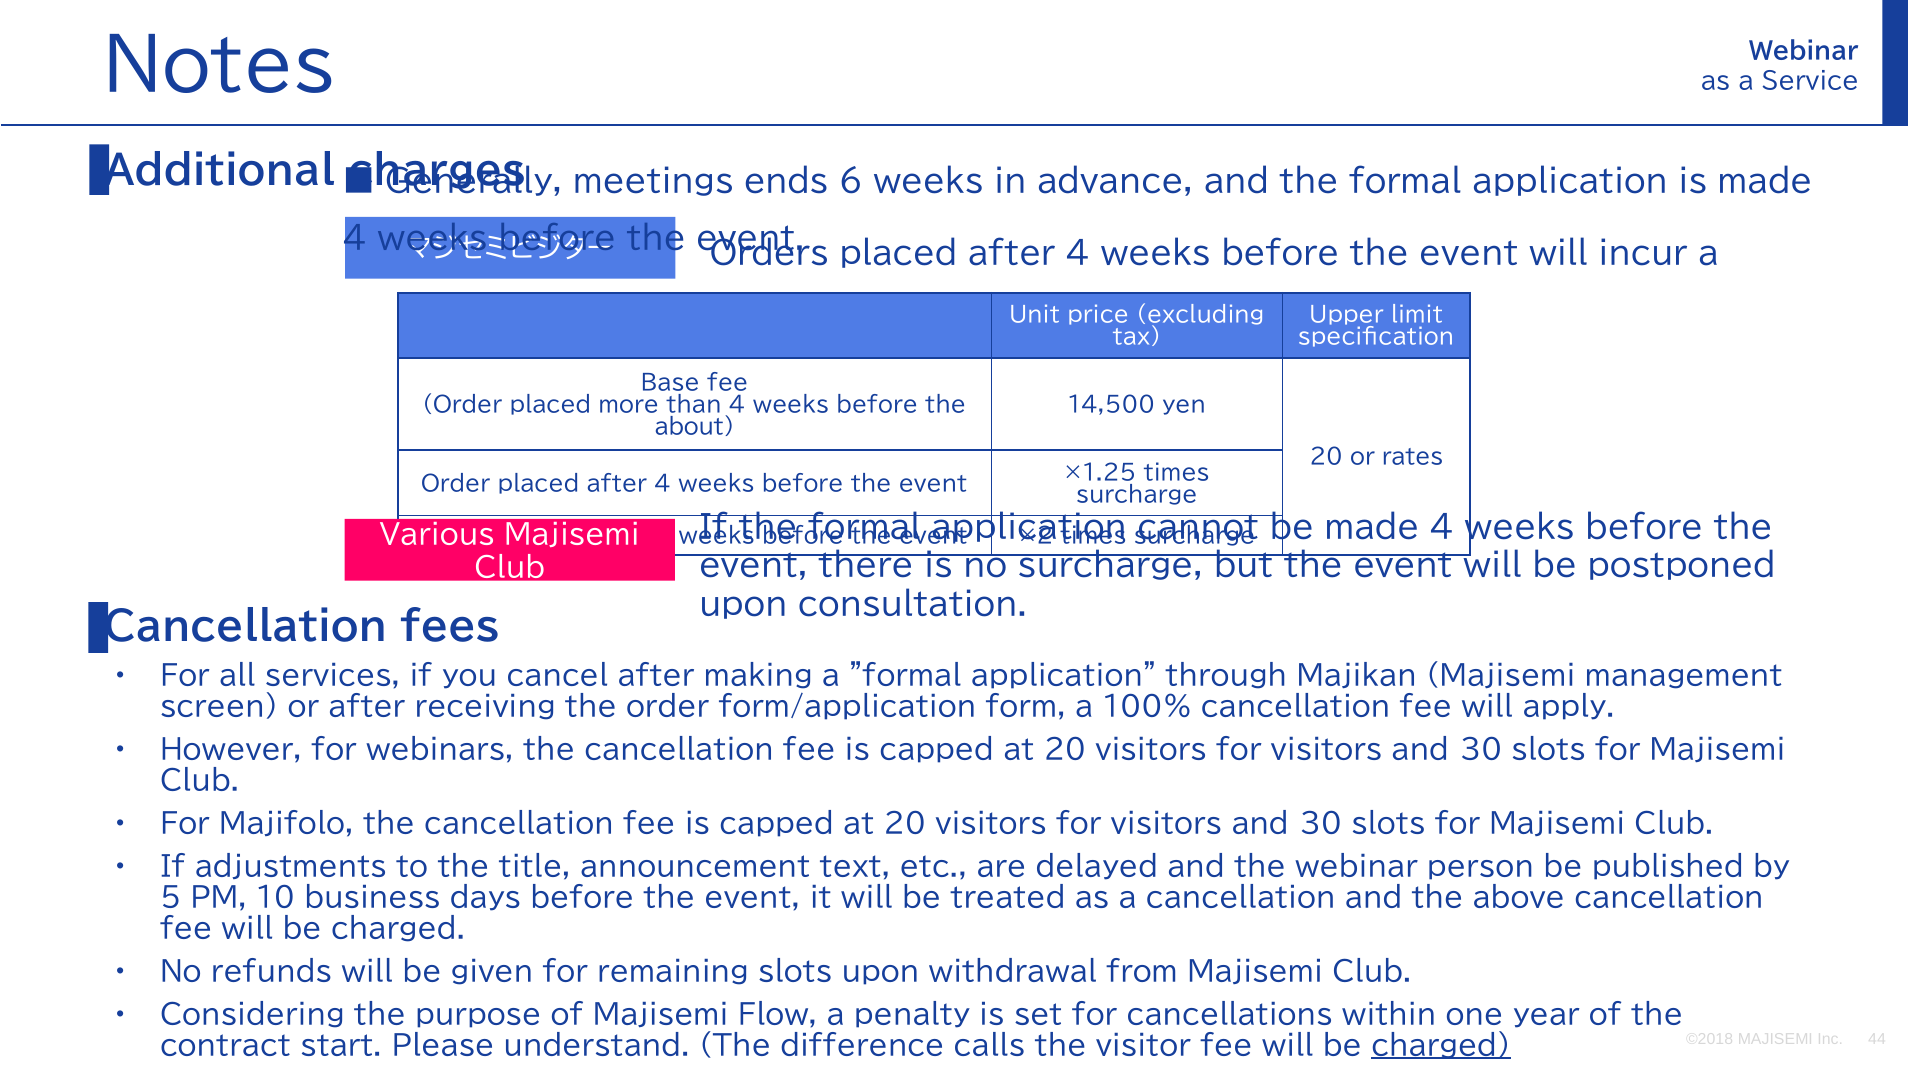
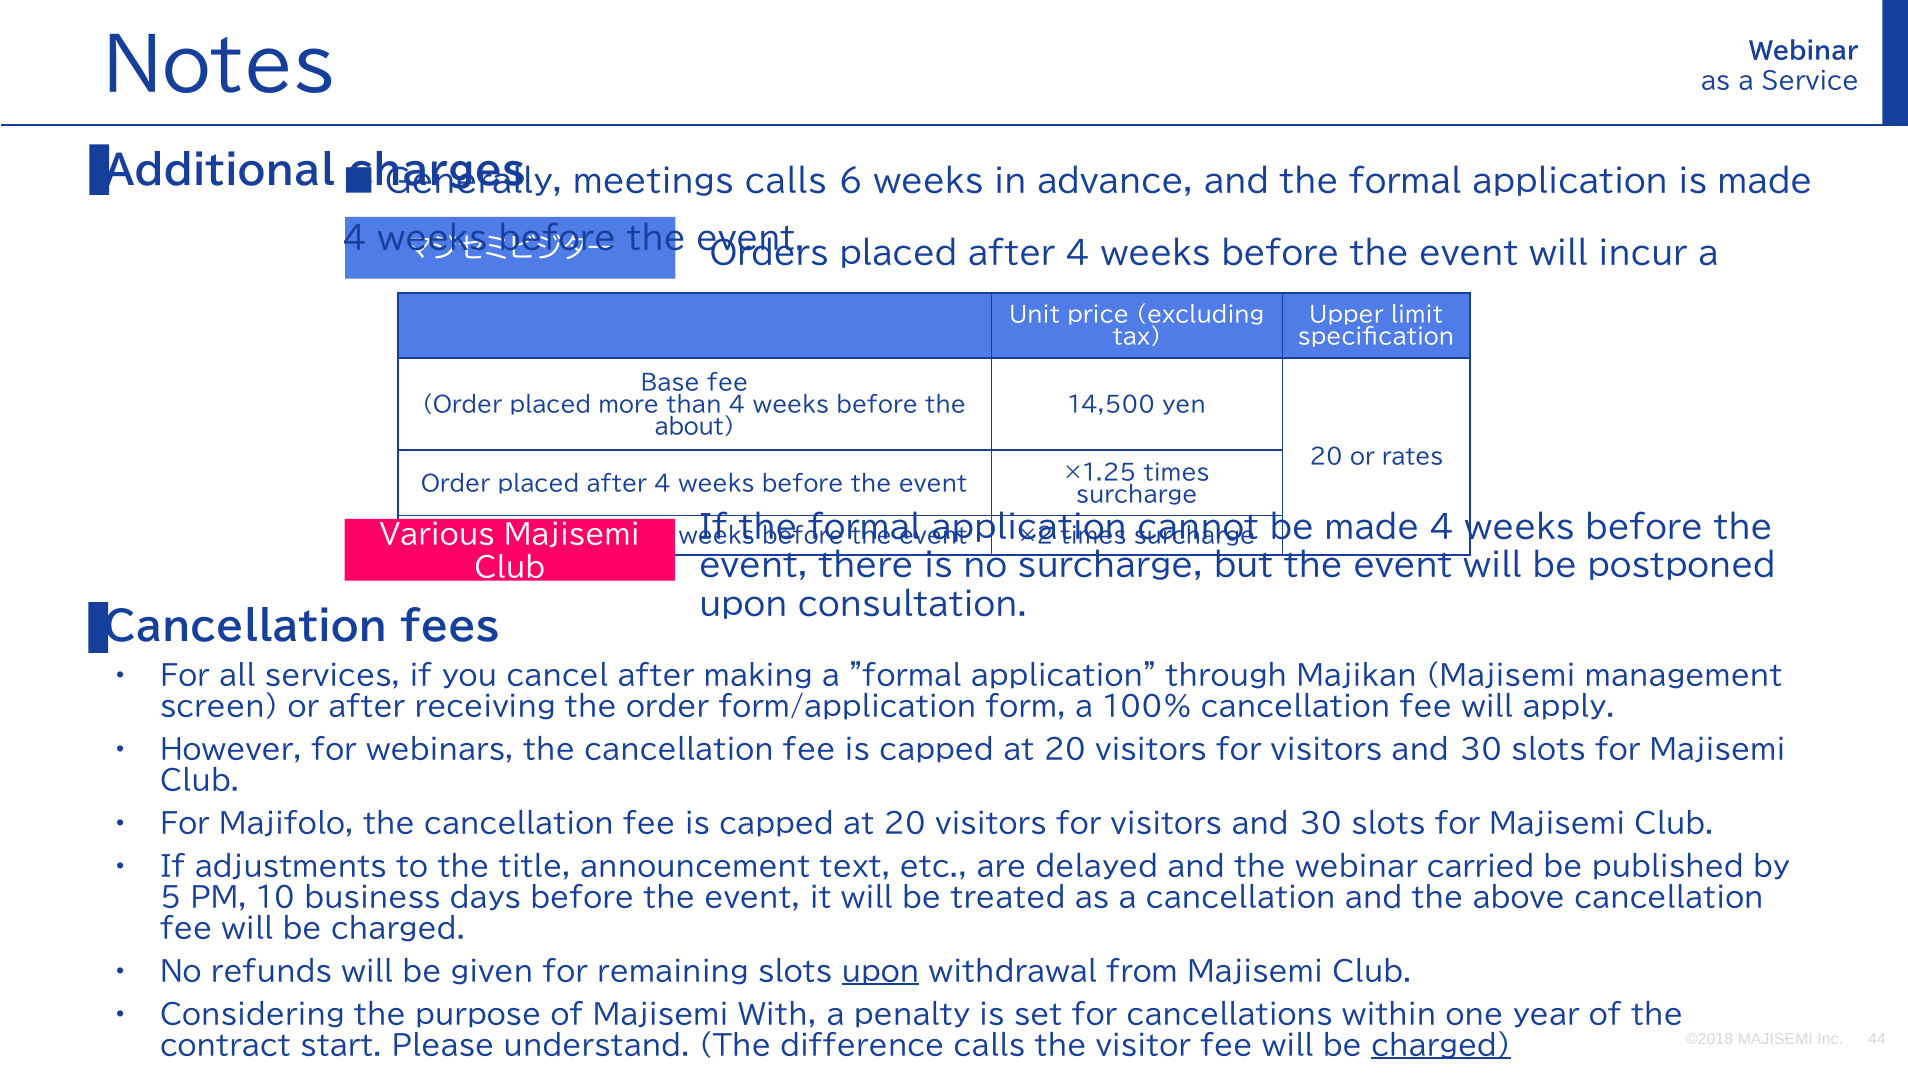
meetings ends: ends -> calls
person: person -> carried
upon at (880, 972) underline: none -> present
Flow: Flow -> With
